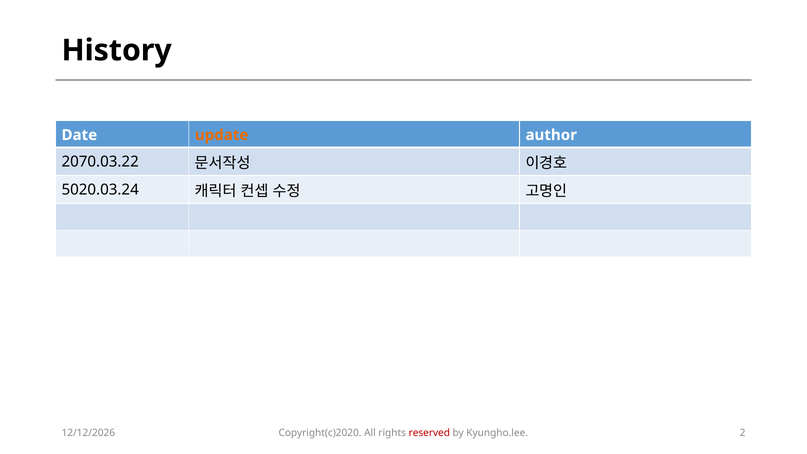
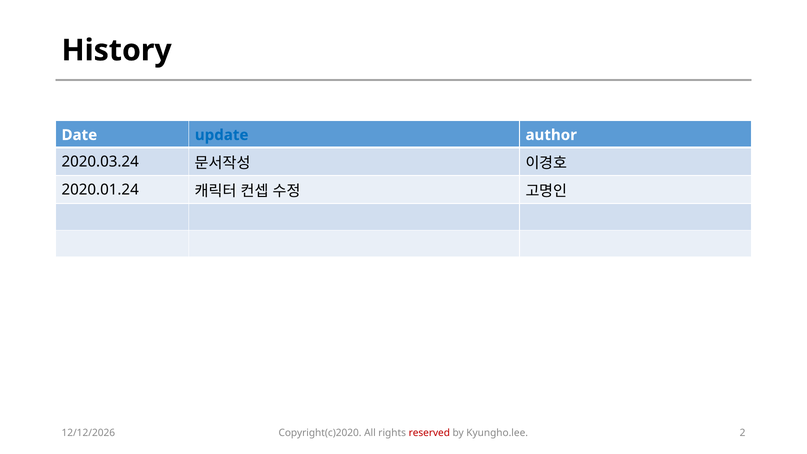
update colour: orange -> blue
2070.03.22: 2070.03.22 -> 2020.03.24
5020.03.24: 5020.03.24 -> 2020.01.24
